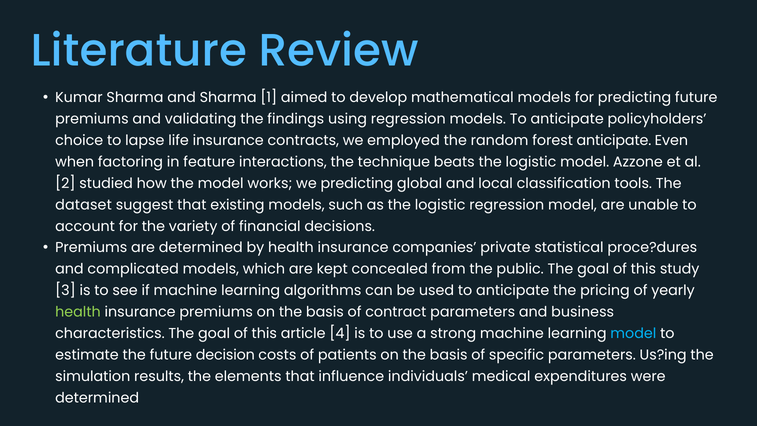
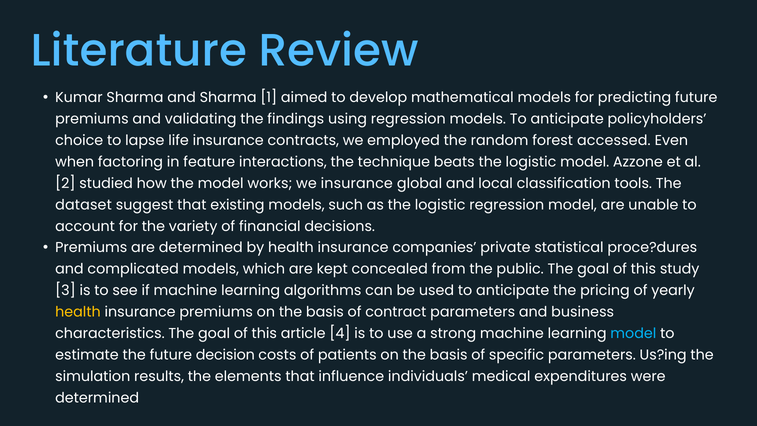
forest anticipate: anticipate -> accessed
we predicting: predicting -> insurance
health at (78, 312) colour: light green -> yellow
